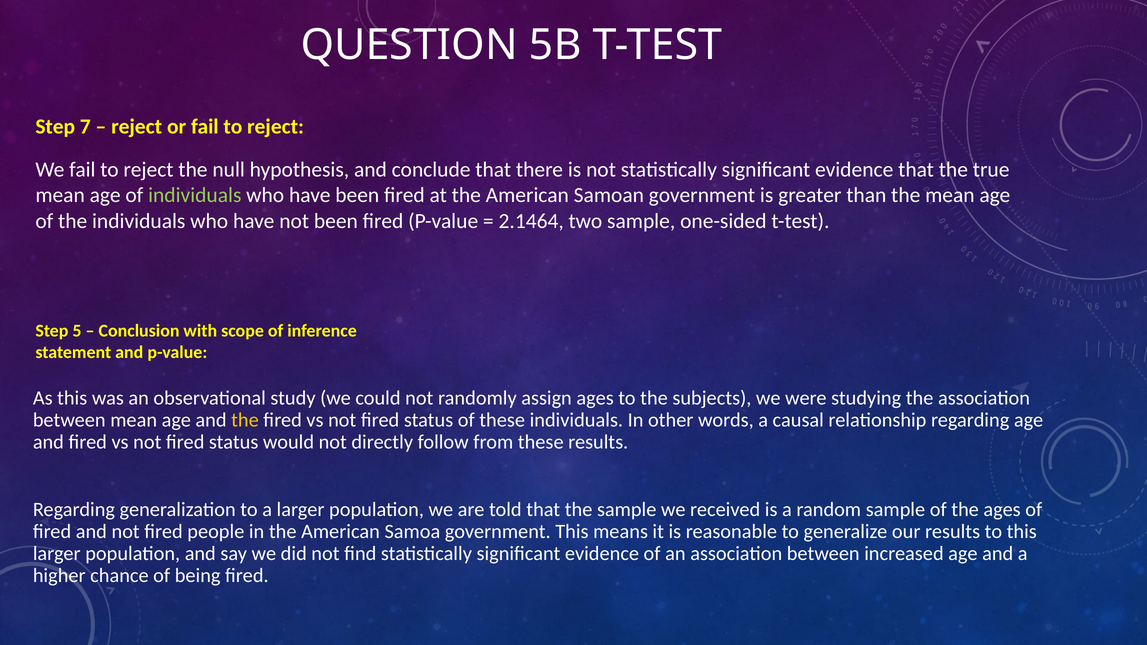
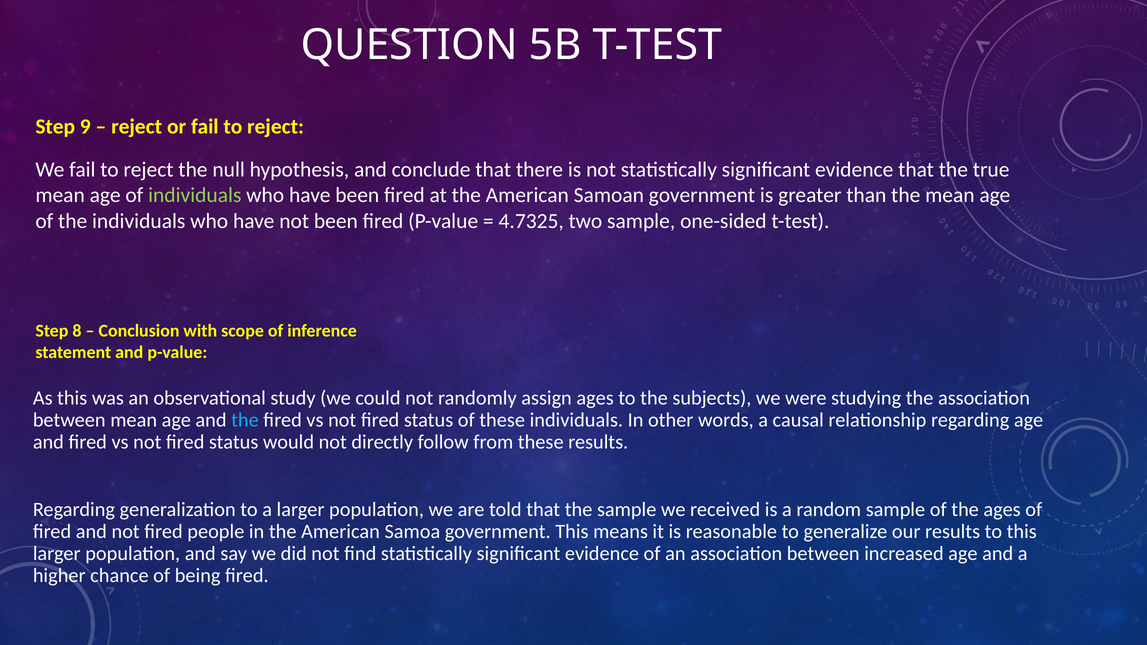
7: 7 -> 9
2.1464: 2.1464 -> 4.7325
5: 5 -> 8
the at (245, 420) colour: yellow -> light blue
